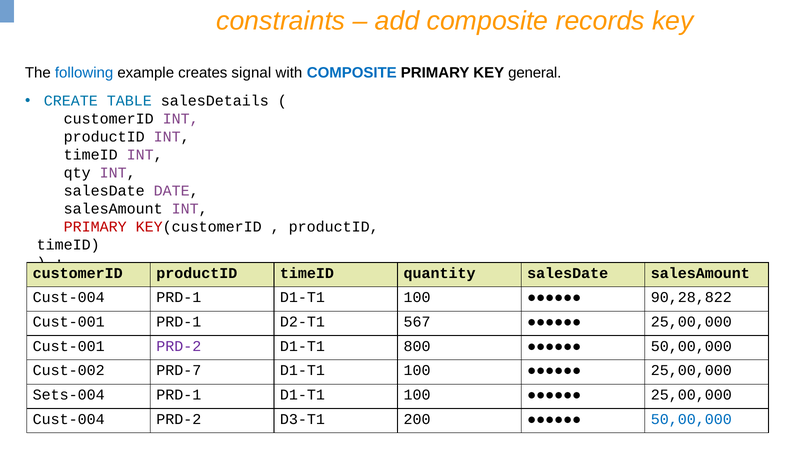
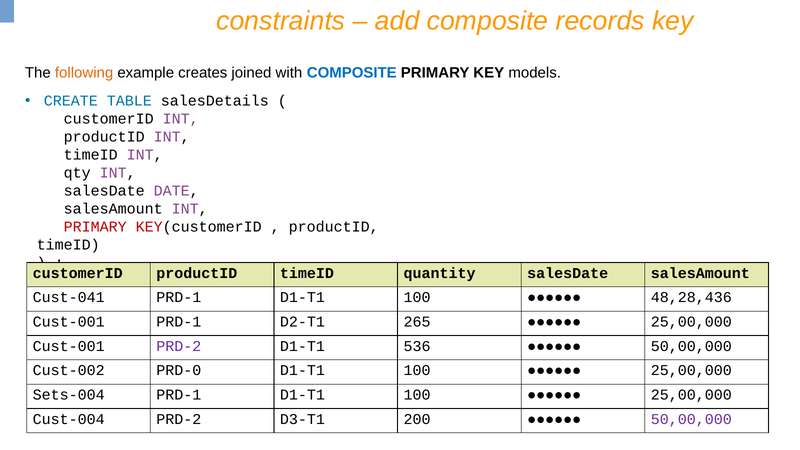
following colour: blue -> orange
signal: signal -> joined
general: general -> models
Cust-004 at (69, 297): Cust-004 -> Cust-041
90,28,822: 90,28,822 -> 48,28,436
567: 567 -> 265
800: 800 -> 536
PRD-7: PRD-7 -> PRD-0
50,00,000 at (691, 419) colour: blue -> purple
